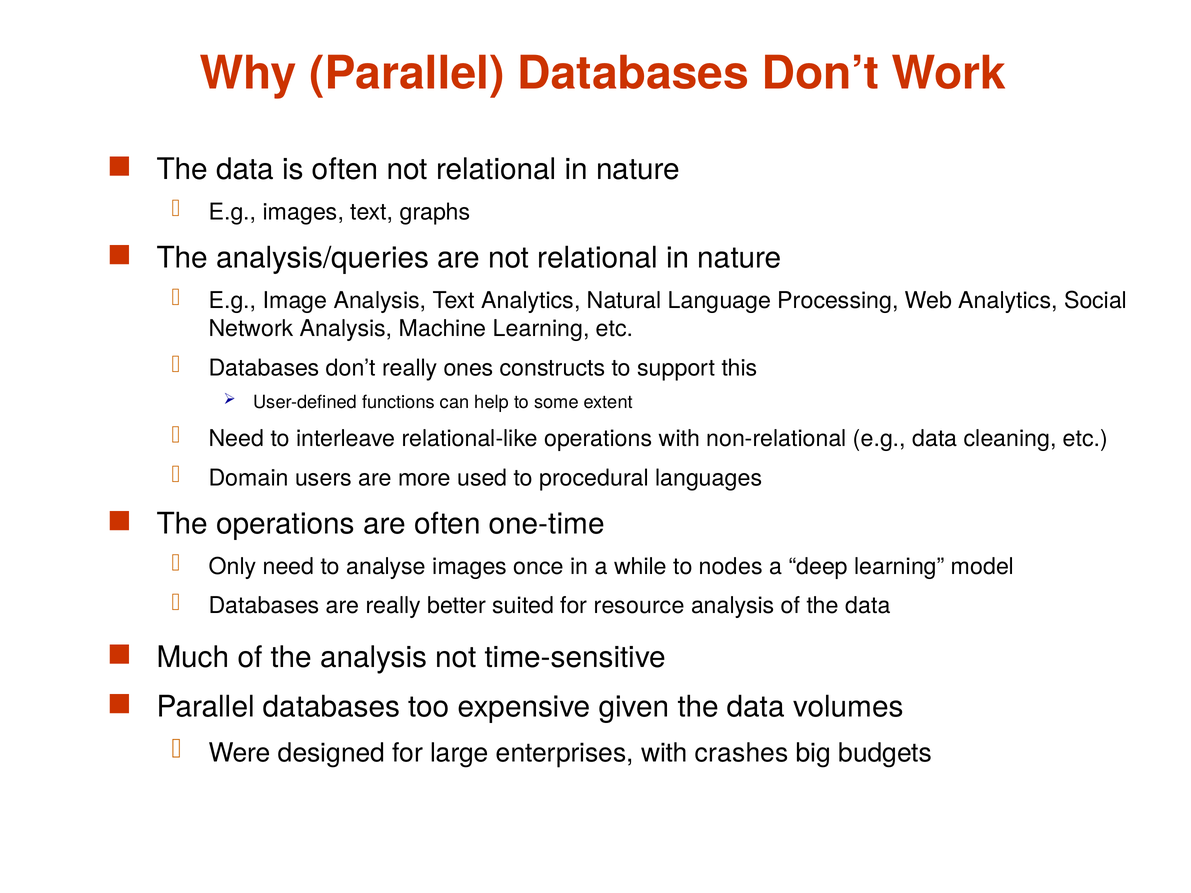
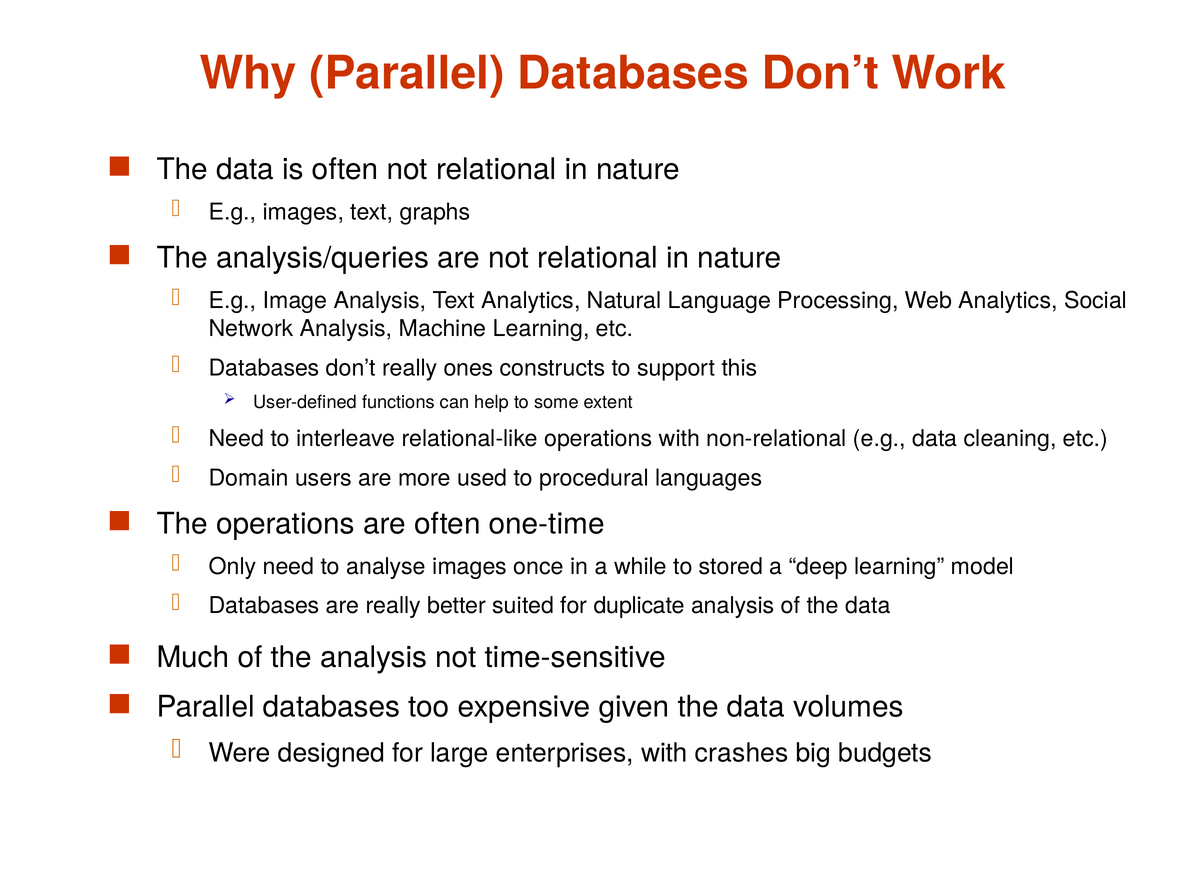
nodes: nodes -> stored
resource: resource -> duplicate
